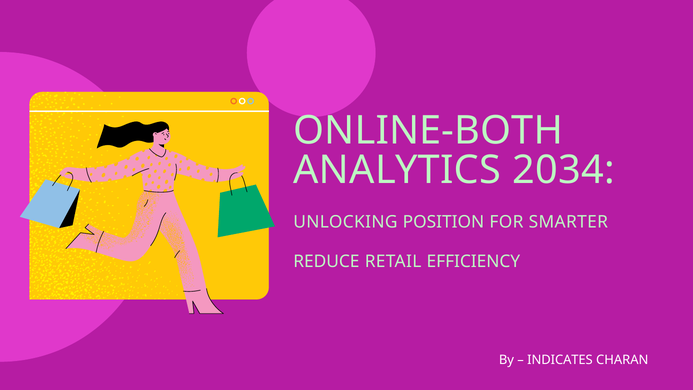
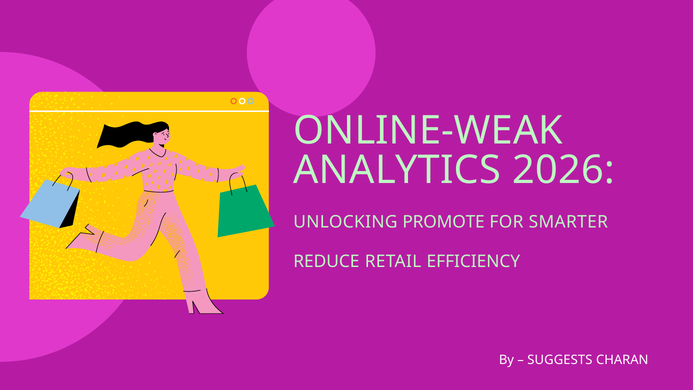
ONLINE-BOTH: ONLINE-BOTH -> ONLINE-WEAK
2034: 2034 -> 2026
POSITION: POSITION -> PROMOTE
INDICATES: INDICATES -> SUGGESTS
